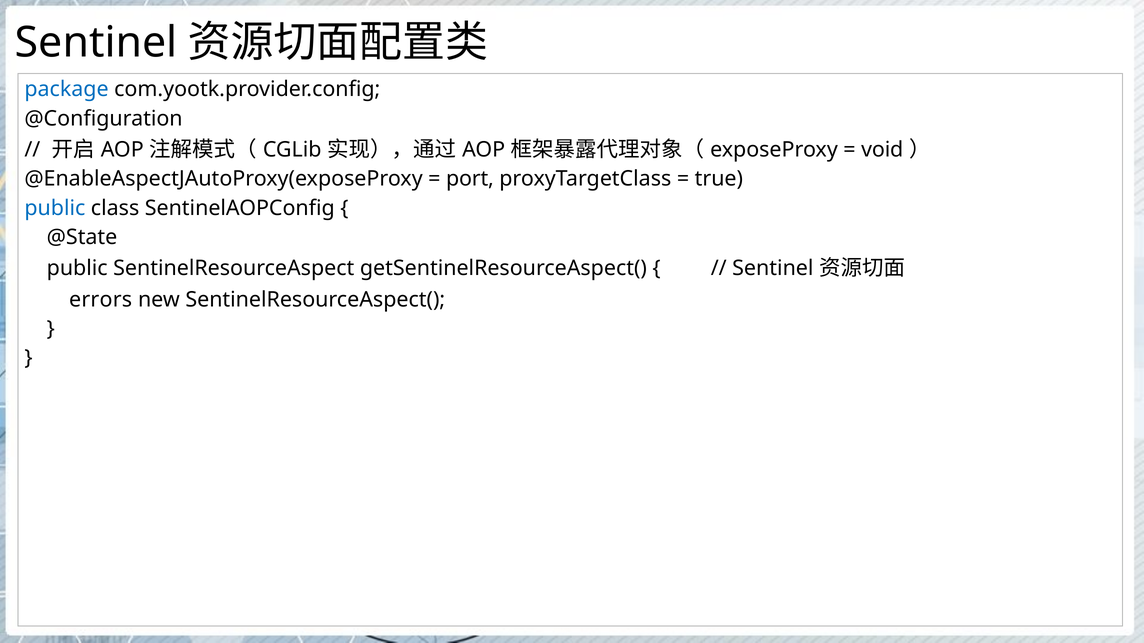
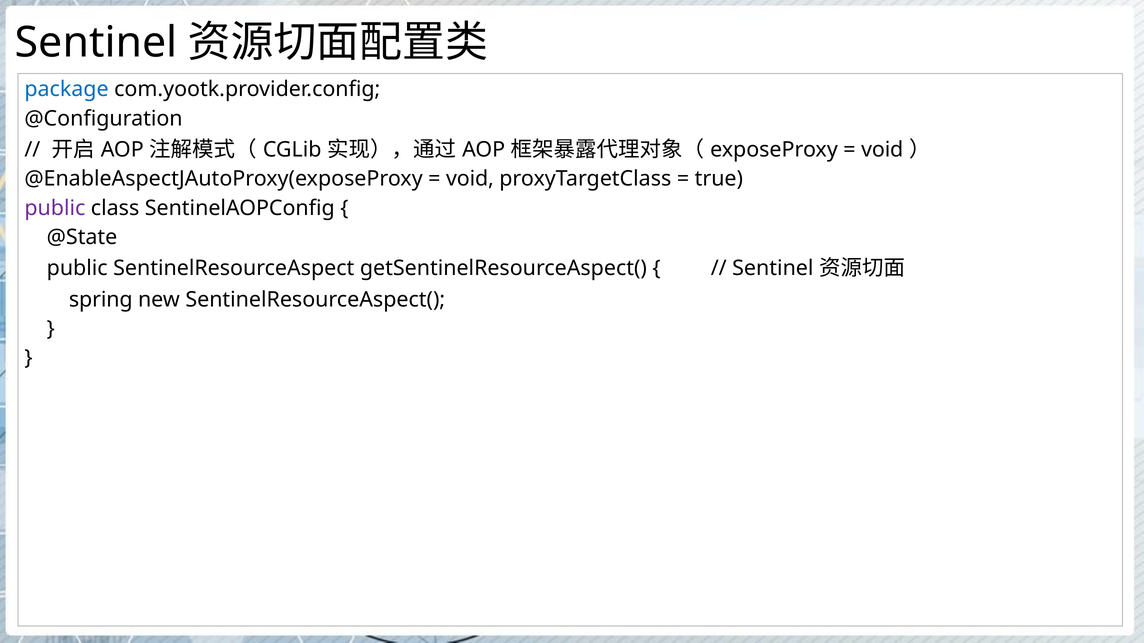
port at (470, 179): port -> void
public at (55, 208) colour: blue -> purple
errors: errors -> spring
